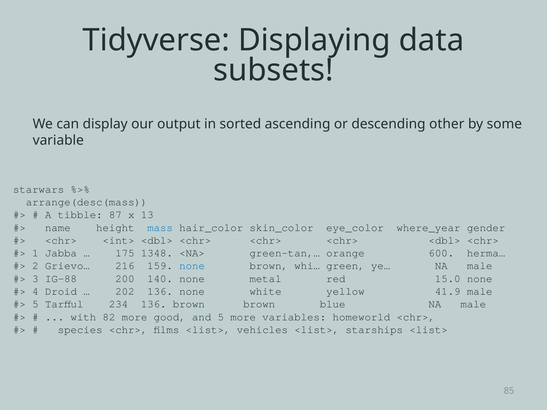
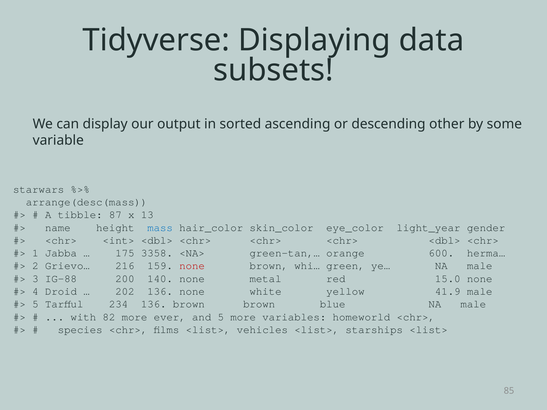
where_year: where_year -> light_year
1348: 1348 -> 3358
none at (192, 266) colour: blue -> red
good: good -> ever
